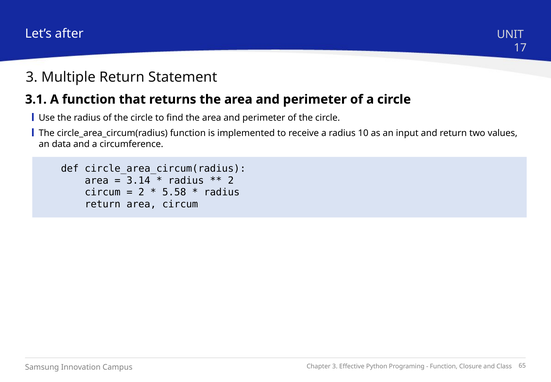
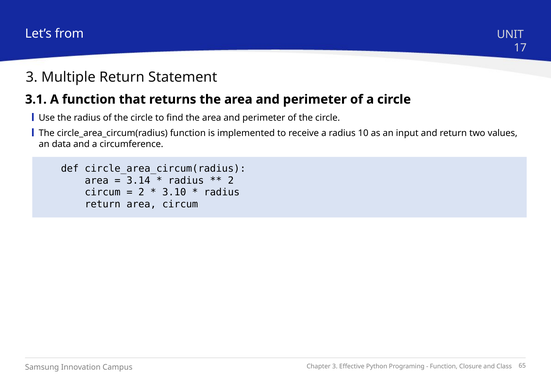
after: after -> from
5.58: 5.58 -> 3.10
